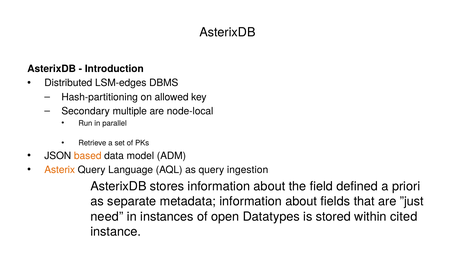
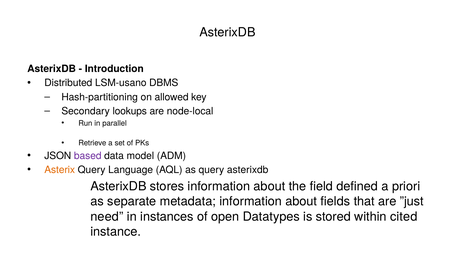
LSM-edges: LSM-edges -> LSM-usano
multiple: multiple -> lookups
based colour: orange -> purple
query ingestion: ingestion -> asterixdb
